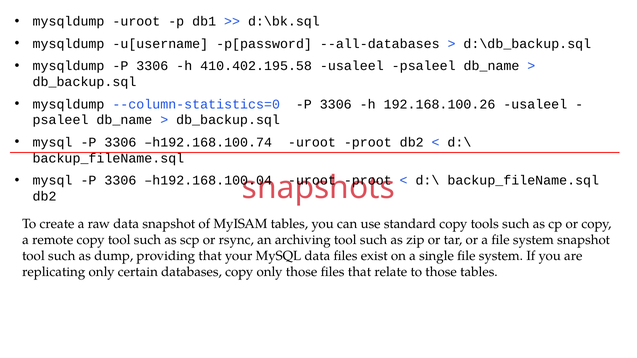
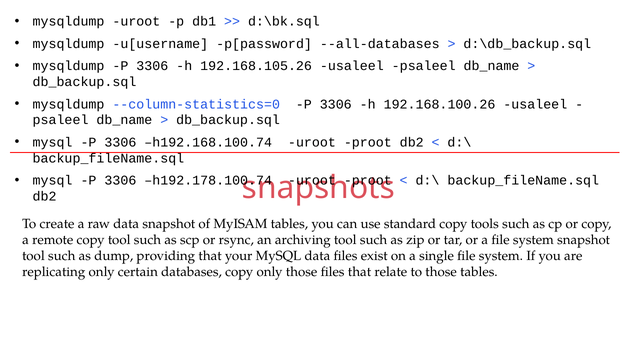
410.402.195.58: 410.402.195.58 -> 192.168.105.26
h192.168.100.04: h192.168.100.04 -> h192.178.100.74
